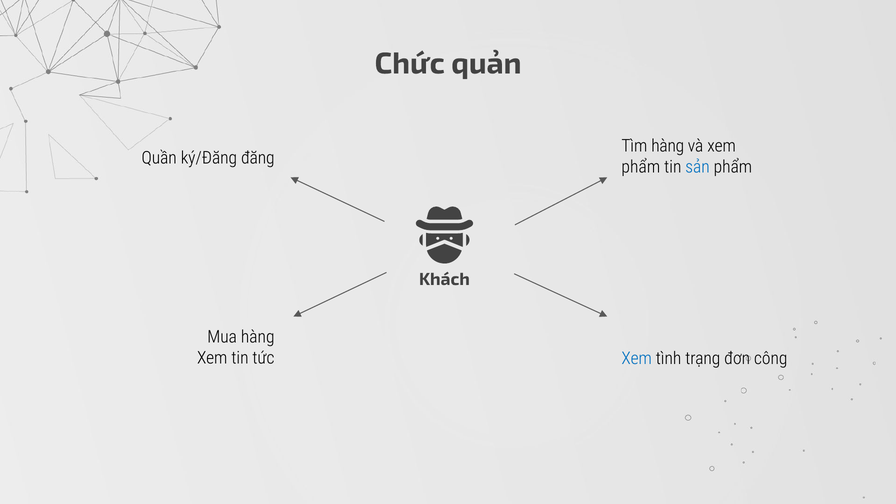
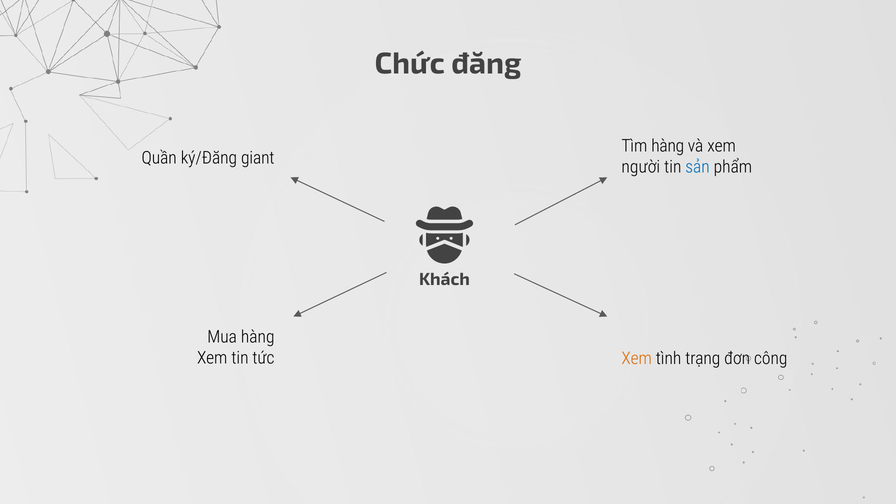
quản: quản -> đăng
đăng: đăng -> giant
phẩm at (641, 167): phẩm -> người
Xem at (637, 359) colour: blue -> orange
